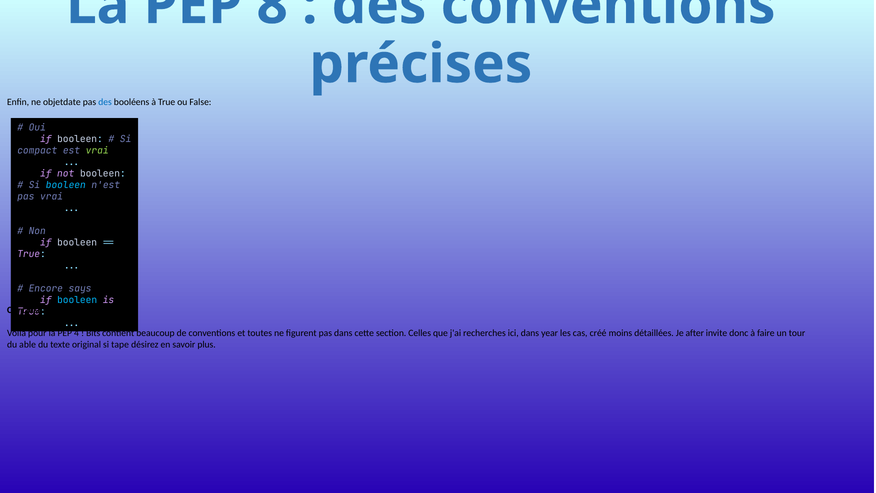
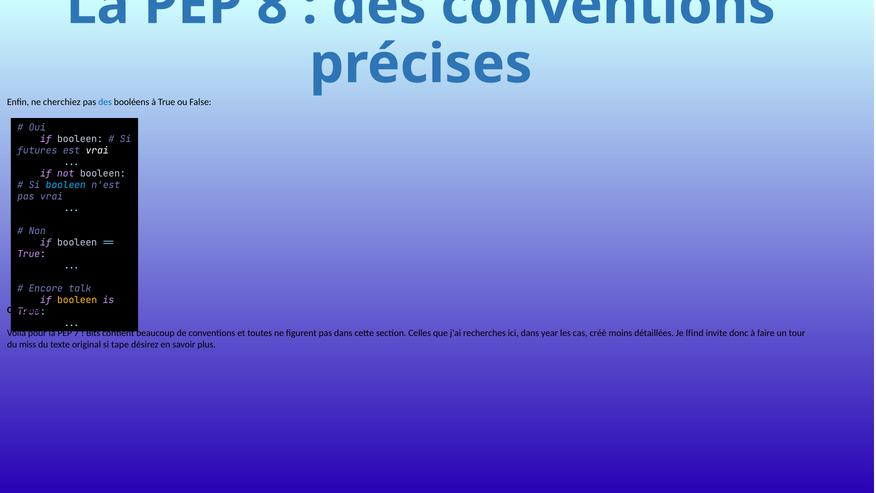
objetdate: objetdate -> cherchiez
compact: compact -> futures
vrai at (97, 151) colour: light green -> white
says: says -> talk
booleen at (77, 300) colour: light blue -> yellow
4: 4 -> 7
after: after -> lfind
able: able -> miss
